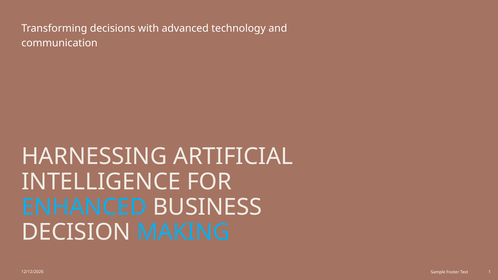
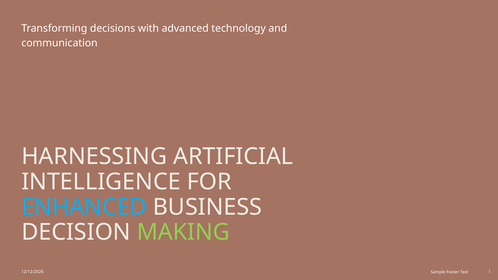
MAKING colour: light blue -> light green
